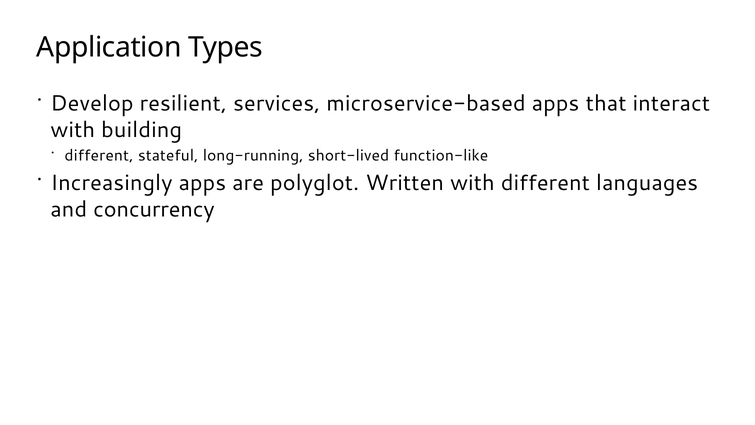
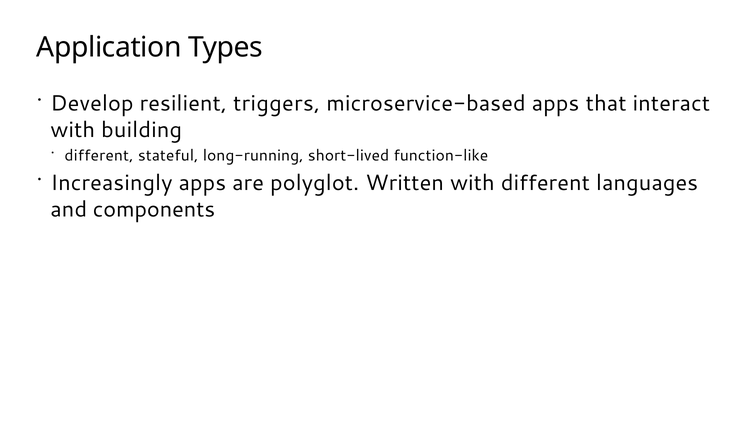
services: services -> triggers
concurrency: concurrency -> components
